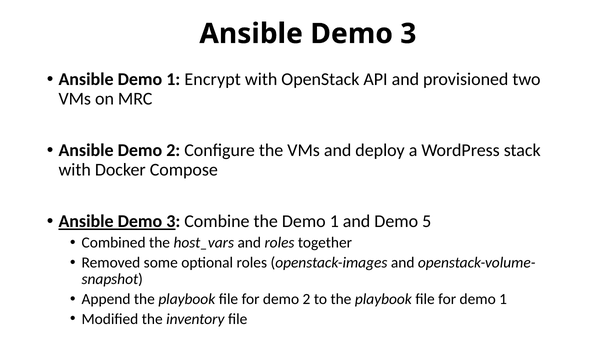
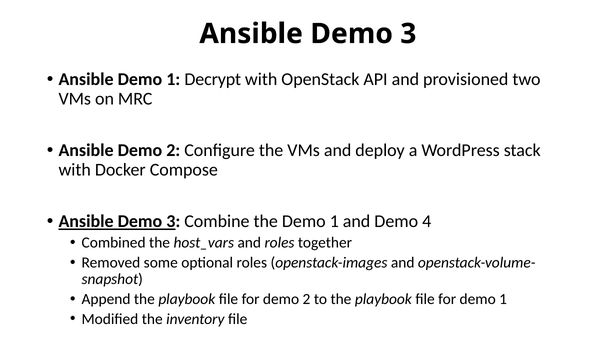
Encrypt: Encrypt -> Decrypt
5: 5 -> 4
